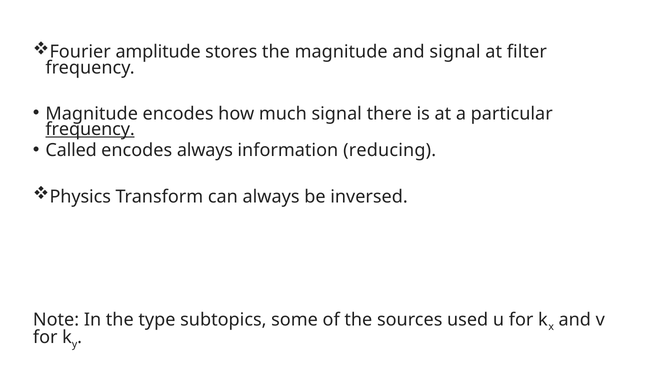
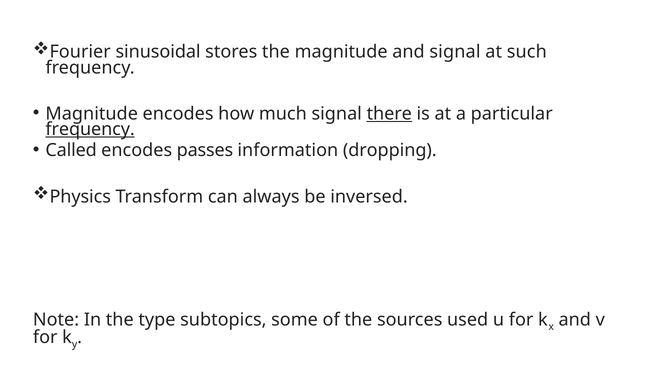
amplitude: amplitude -> sinusoidal
filter: filter -> such
there underline: none -> present
encodes always: always -> passes
reducing: reducing -> dropping
